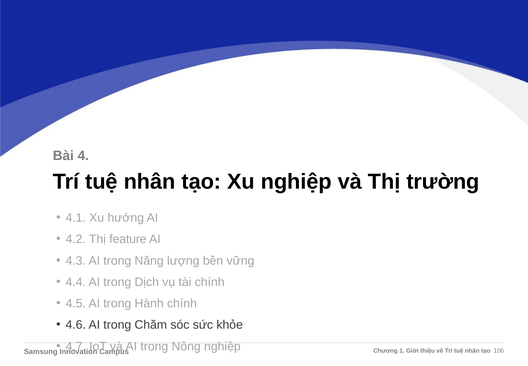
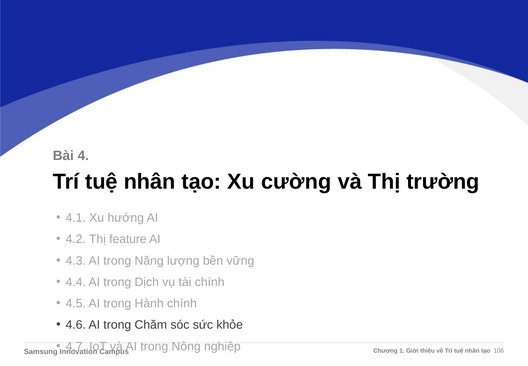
Xu nghiệp: nghiệp -> cường
